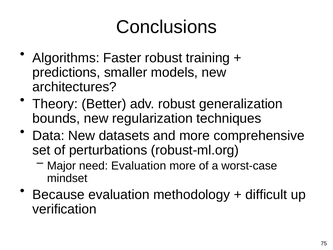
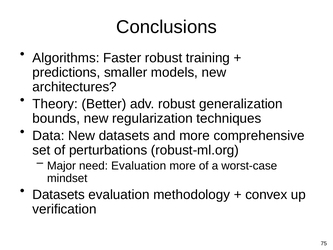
Because at (59, 195): Because -> Datasets
difficult: difficult -> convex
